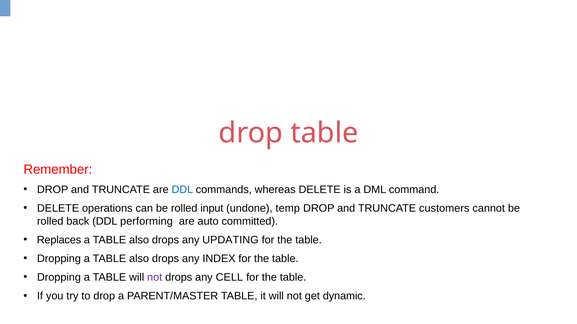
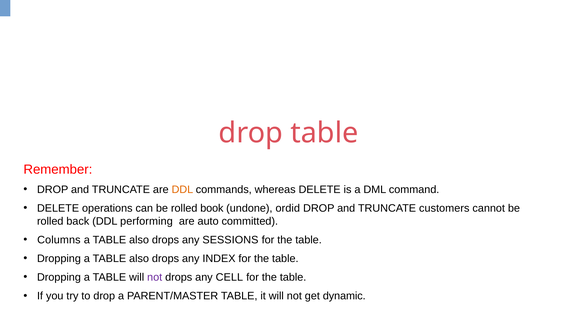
DDL at (182, 190) colour: blue -> orange
input: input -> book
temp: temp -> ordid
Replaces: Replaces -> Columns
UPDATING: UPDATING -> SESSIONS
